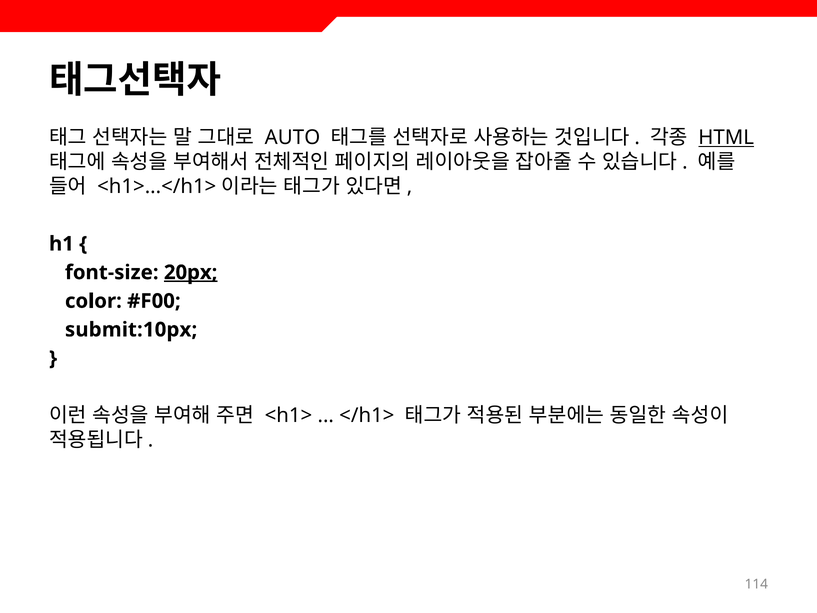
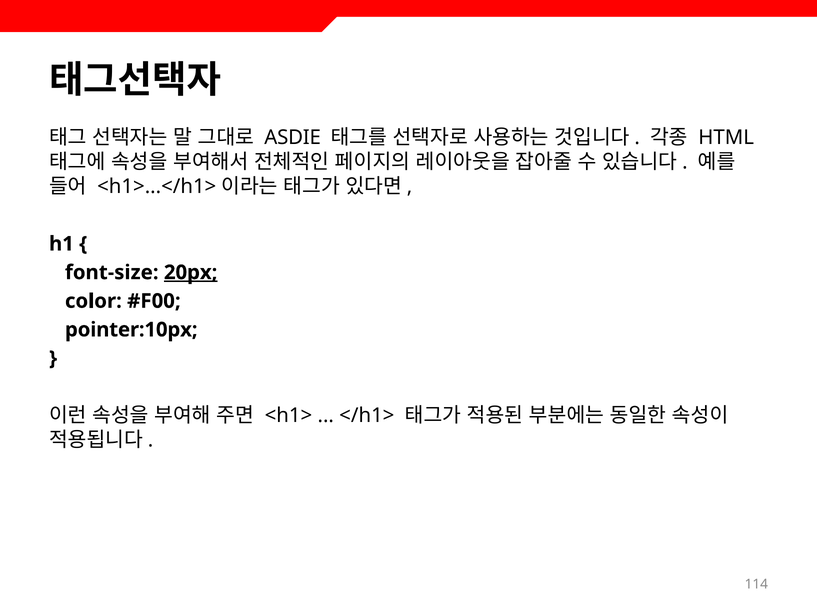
AUTO: AUTO -> ASDIE
HTML underline: present -> none
submit:10px: submit:10px -> pointer:10px
